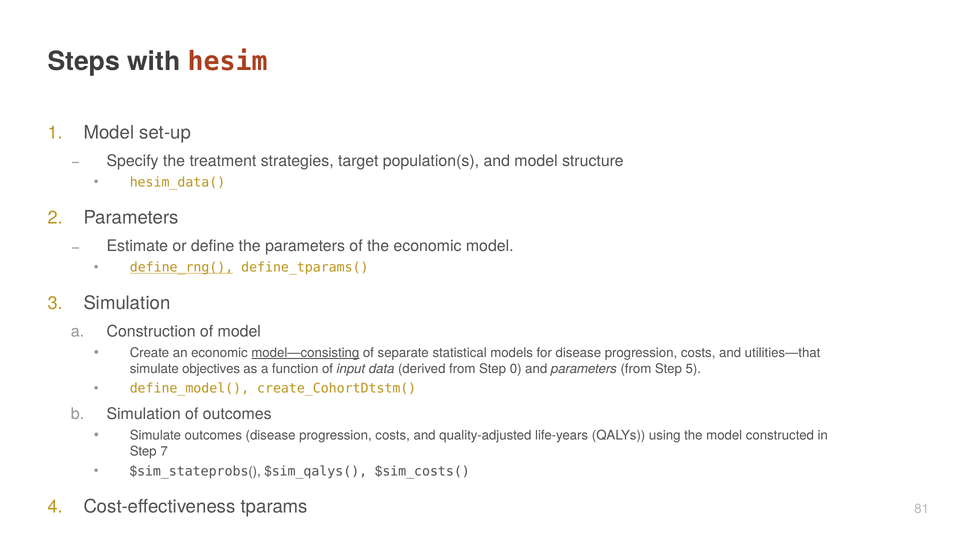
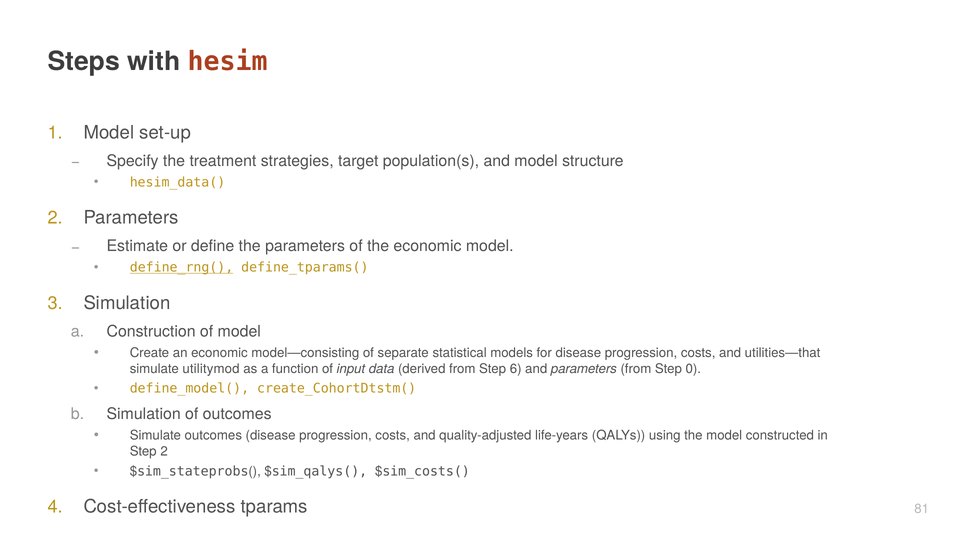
model—consisting underline: present -> none
objectives: objectives -> utilitymod
0: 0 -> 6
5: 5 -> 0
Step 7: 7 -> 2
